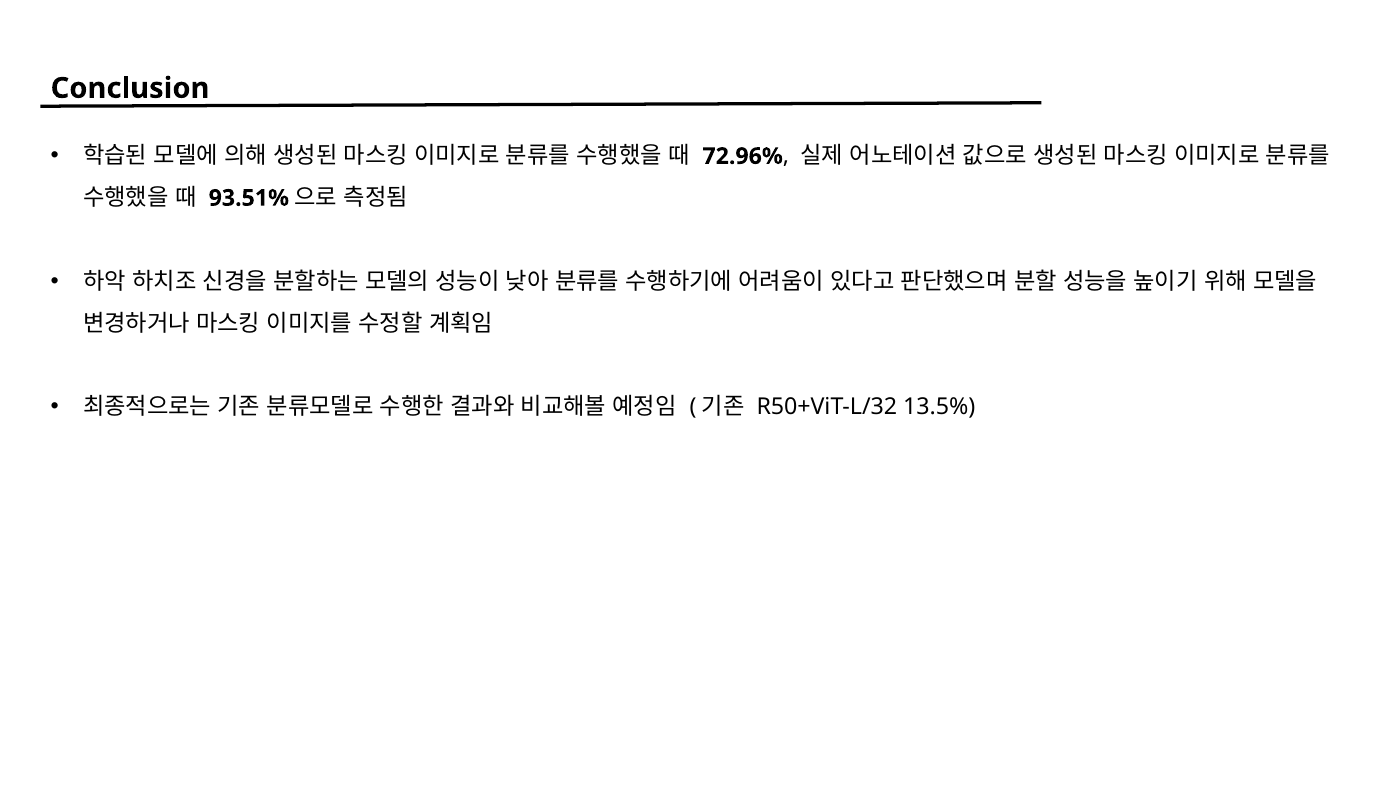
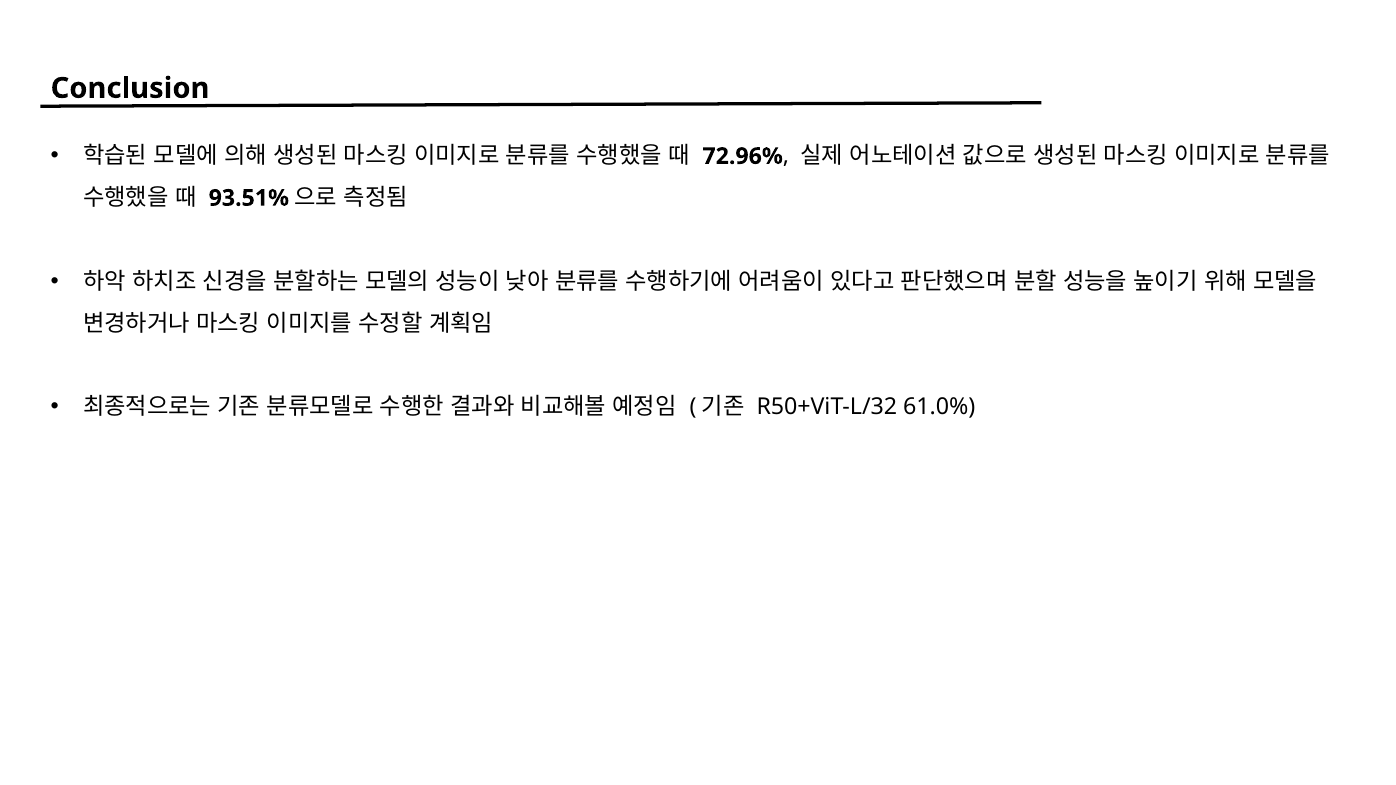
13.5%: 13.5% -> 61.0%
